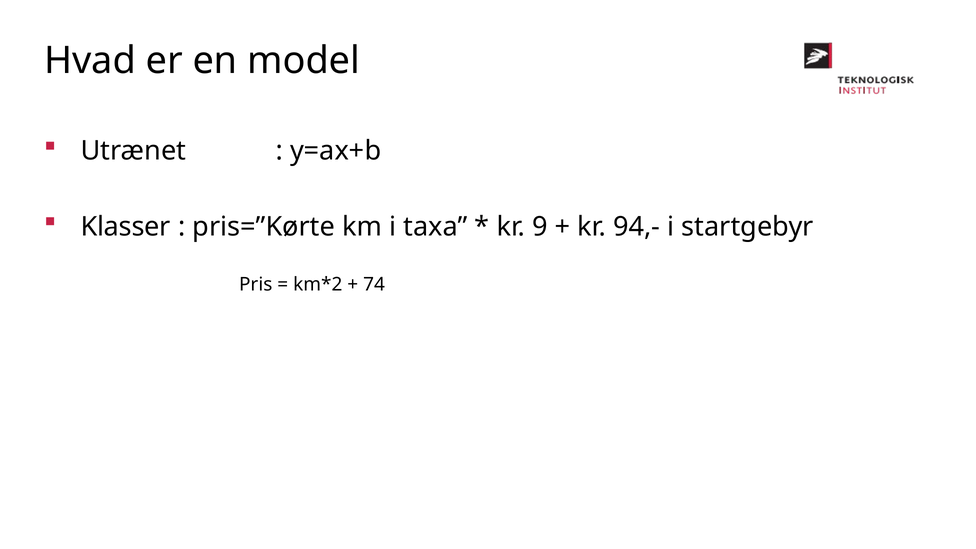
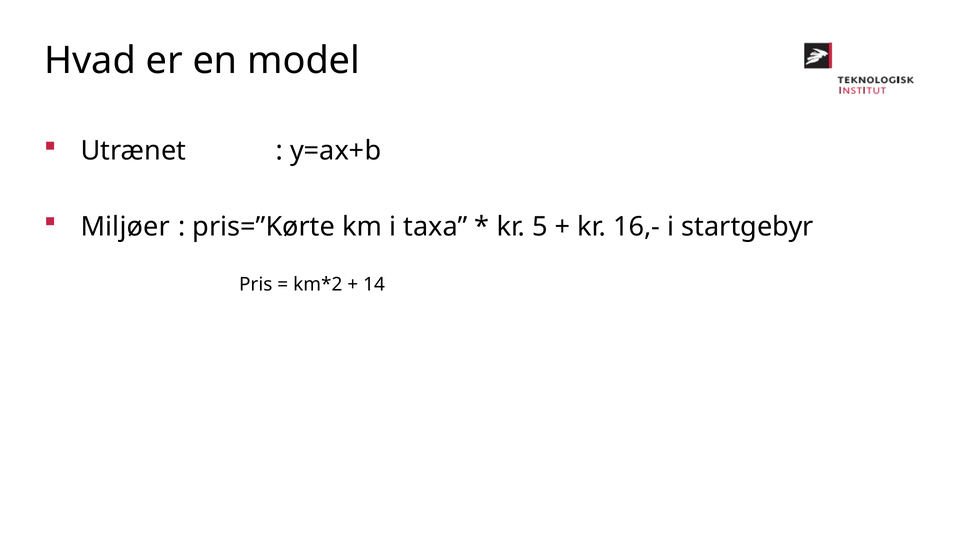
Klasser: Klasser -> Miljøer
9: 9 -> 5
94,-: 94,- -> 16,-
74: 74 -> 14
